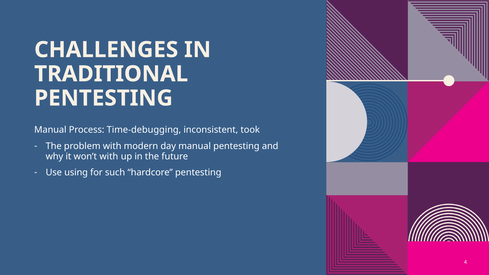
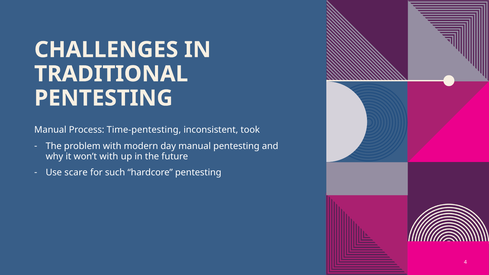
Time-debugging: Time-debugging -> Time-pentesting
using: using -> scare
